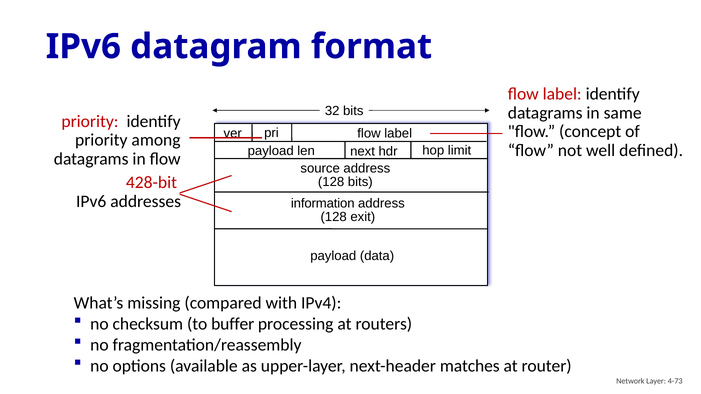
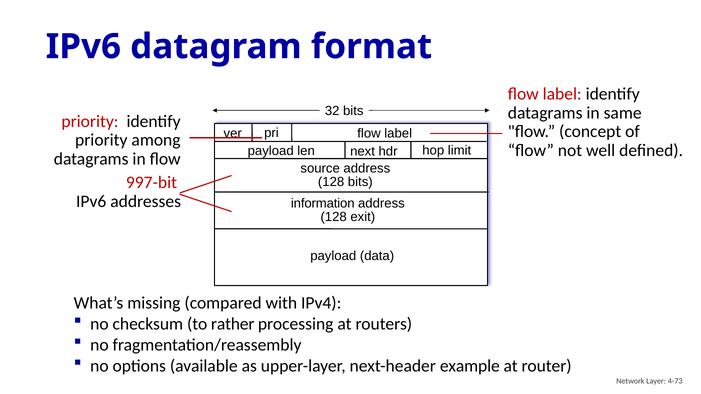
428-bit: 428-bit -> 997-bit
buffer: buffer -> rather
matches: matches -> example
